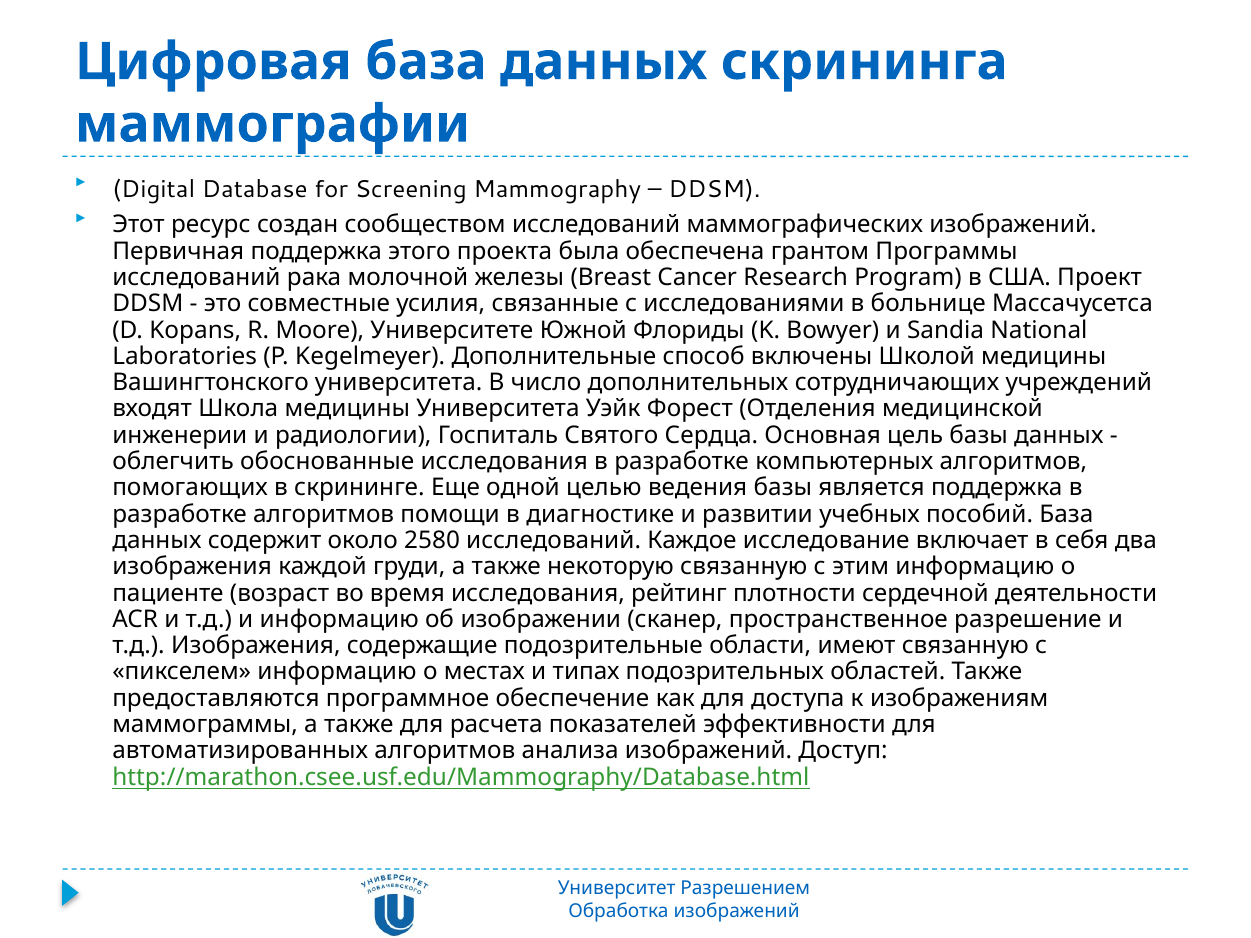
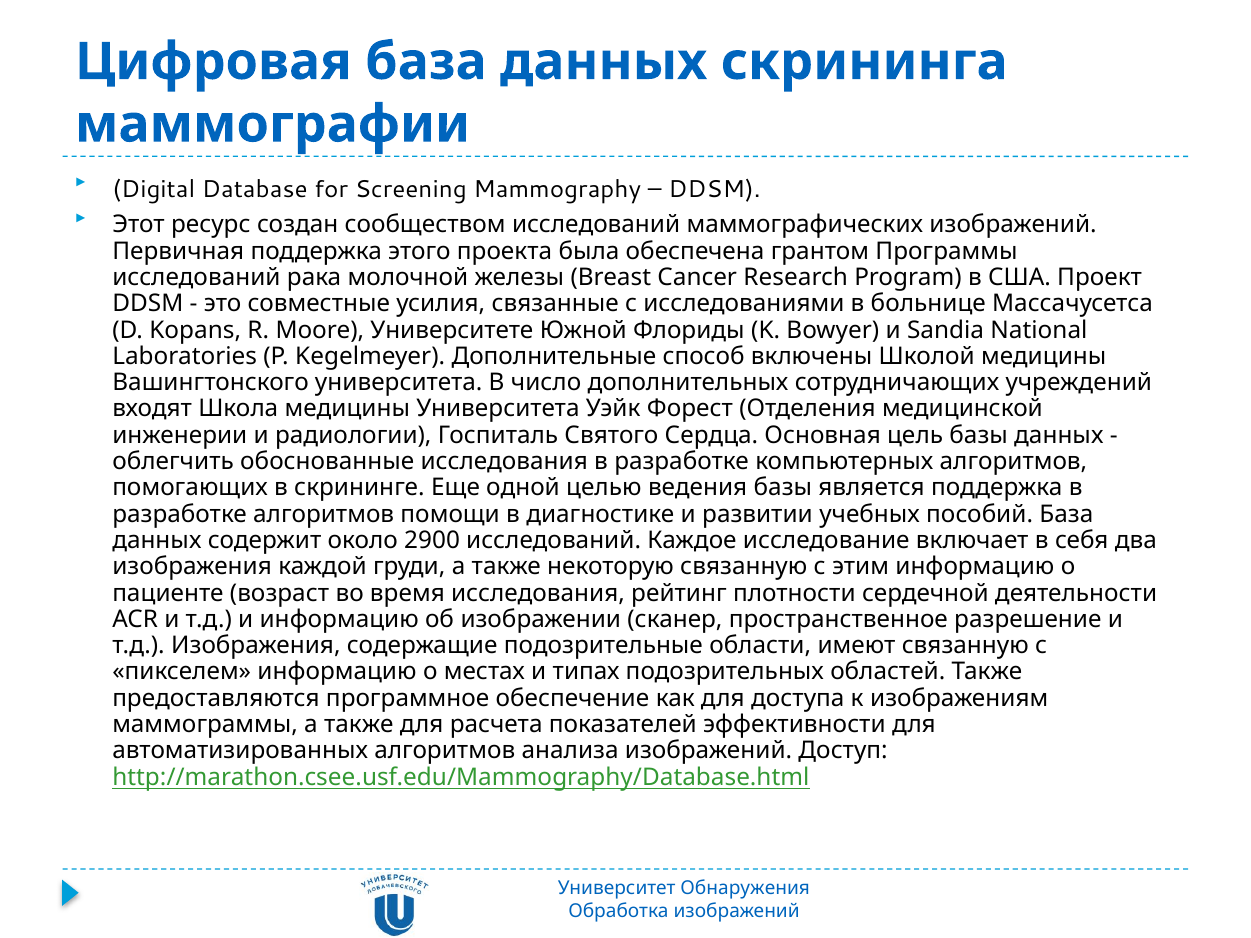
2580: 2580 -> 2900
Разрешением: Разрешением -> Обнаружения
